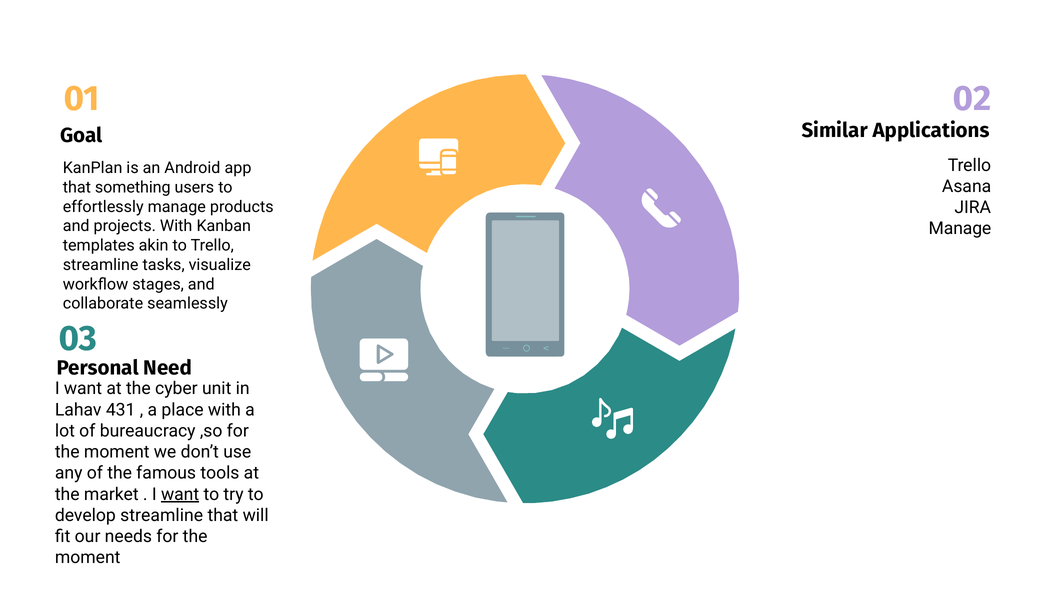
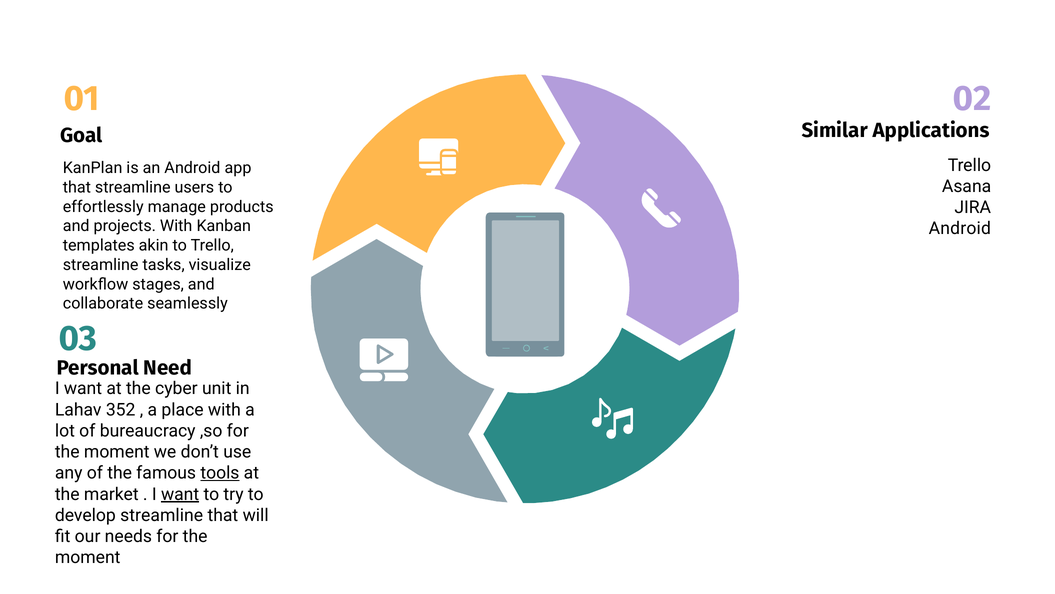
that something: something -> streamline
Manage at (960, 228): Manage -> Android
431: 431 -> 352
tools underline: none -> present
